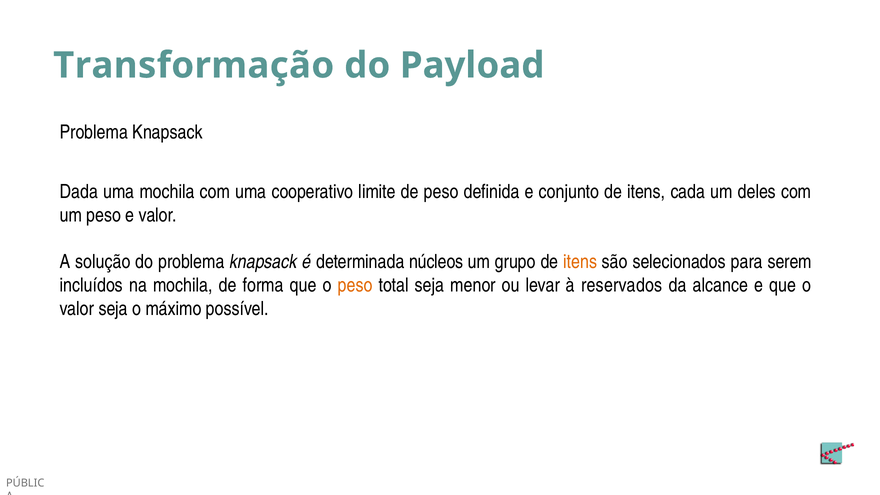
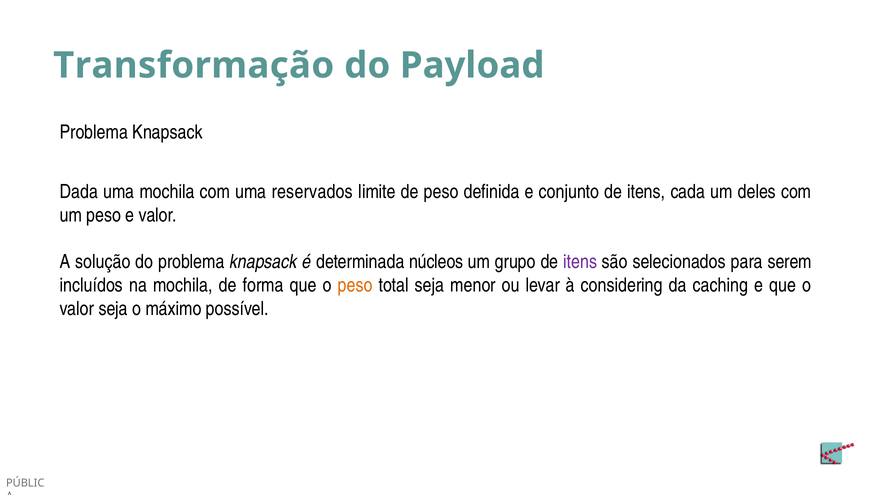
cooperativo: cooperativo -> reservados
itens at (580, 262) colour: orange -> purple
reservados: reservados -> considering
alcance: alcance -> caching
